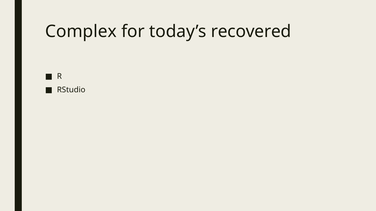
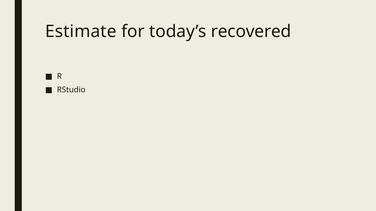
Complex: Complex -> Estimate
